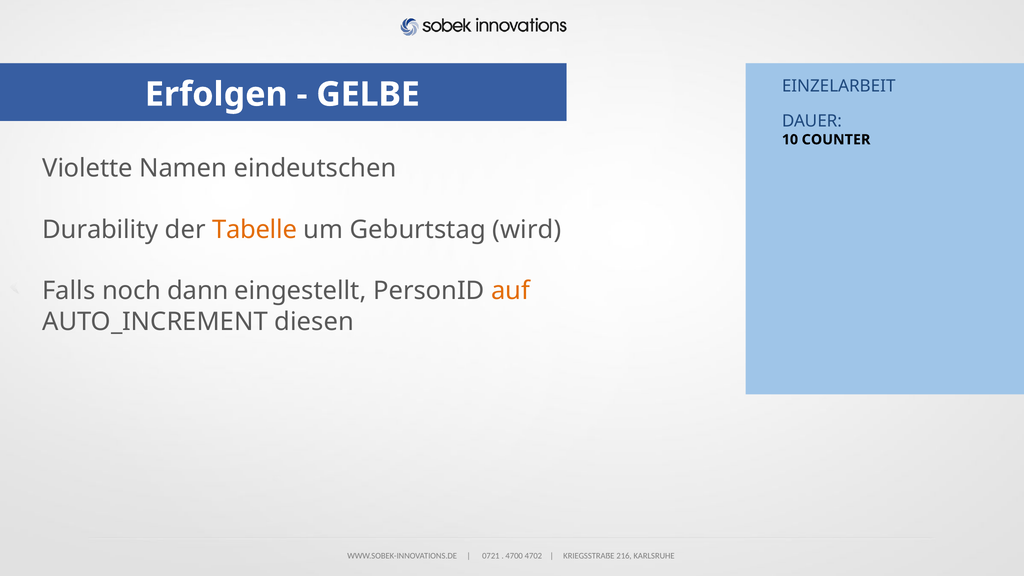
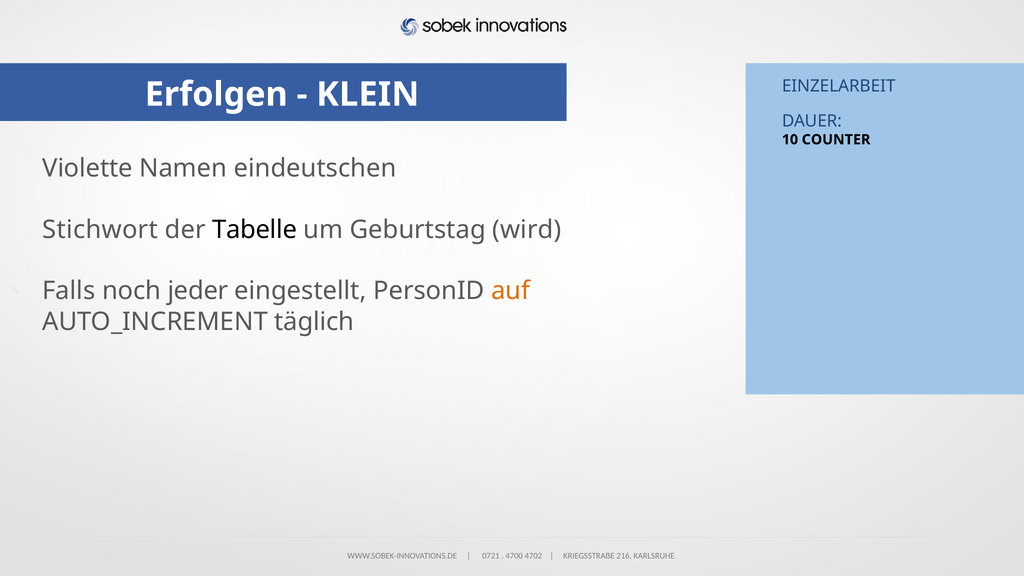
GELBE: GELBE -> KLEIN
Durability: Durability -> Stichwort
Tabelle colour: orange -> black
dann: dann -> jeder
diesen: diesen -> täglich
